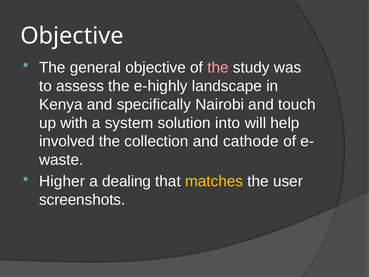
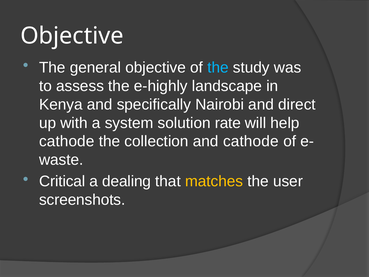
the at (218, 67) colour: pink -> light blue
touch: touch -> direct
into: into -> rate
involved at (67, 141): involved -> cathode
Higher: Higher -> Critical
